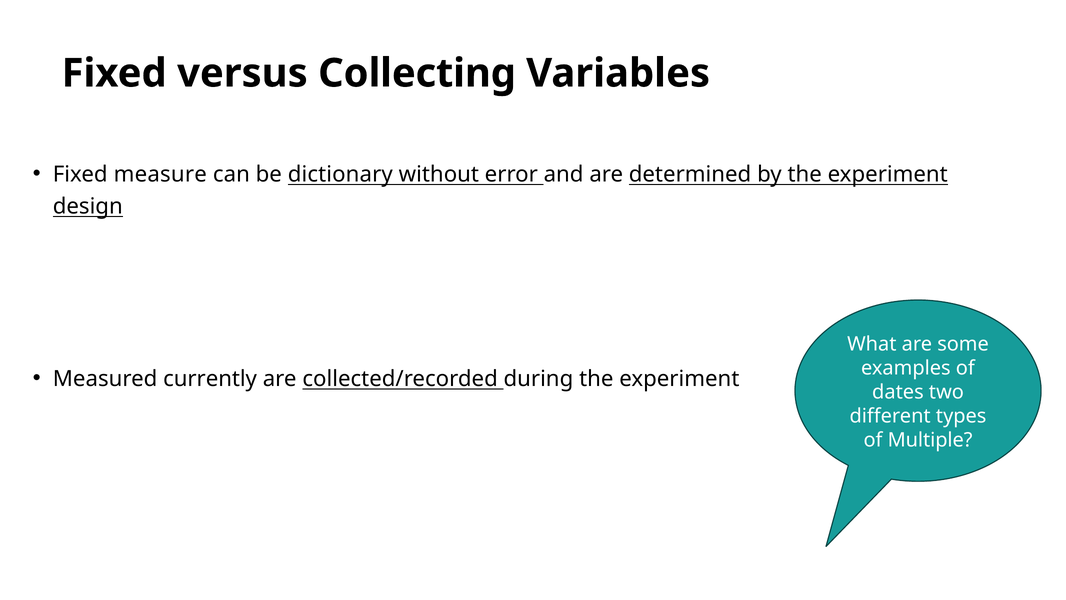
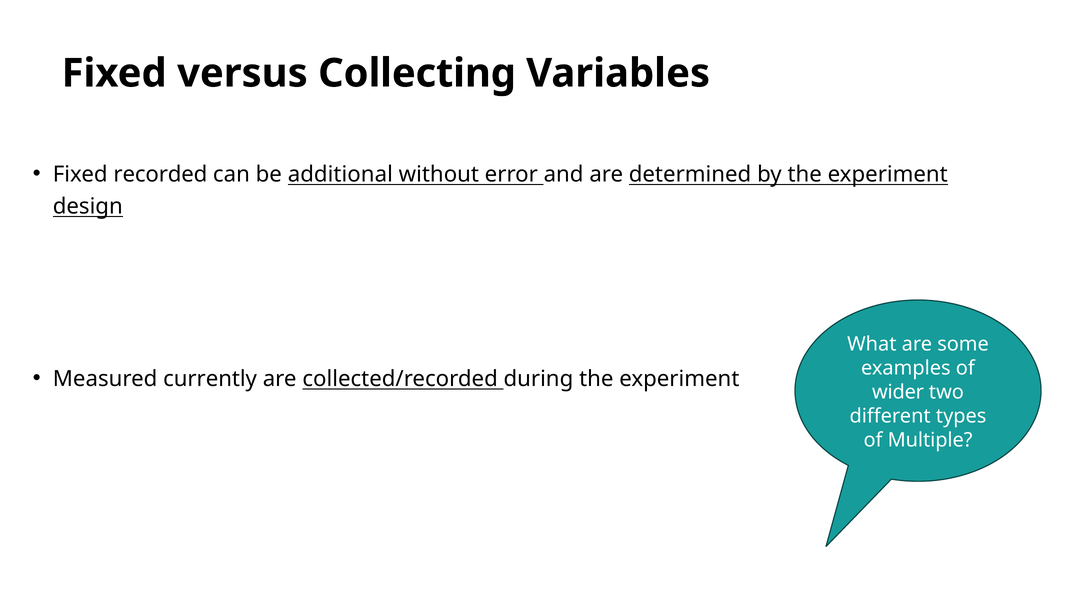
measure: measure -> recorded
dictionary: dictionary -> additional
dates: dates -> wider
